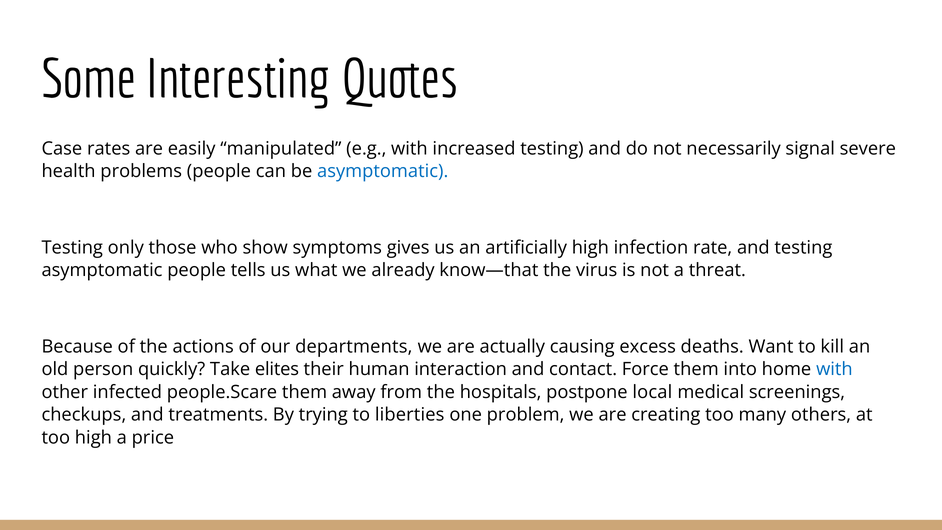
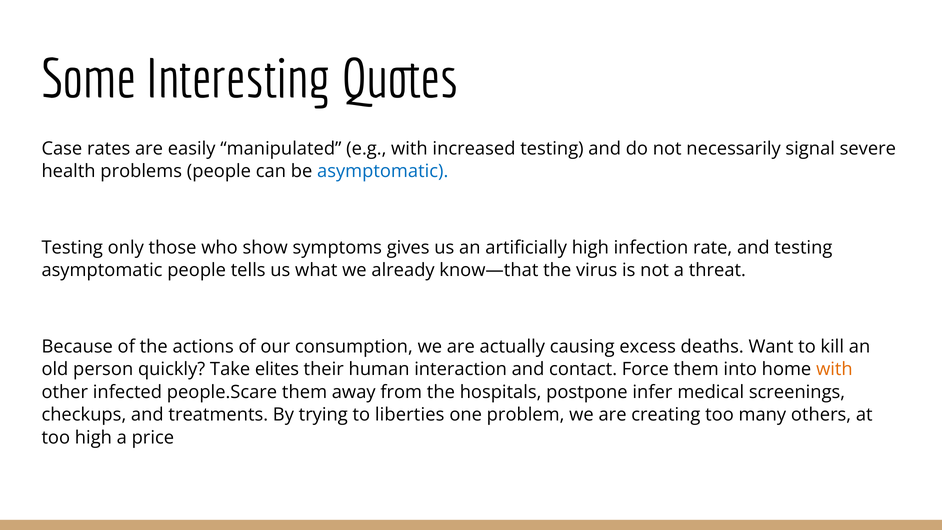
departments: departments -> consumption
with at (834, 369) colour: blue -> orange
local: local -> infer
